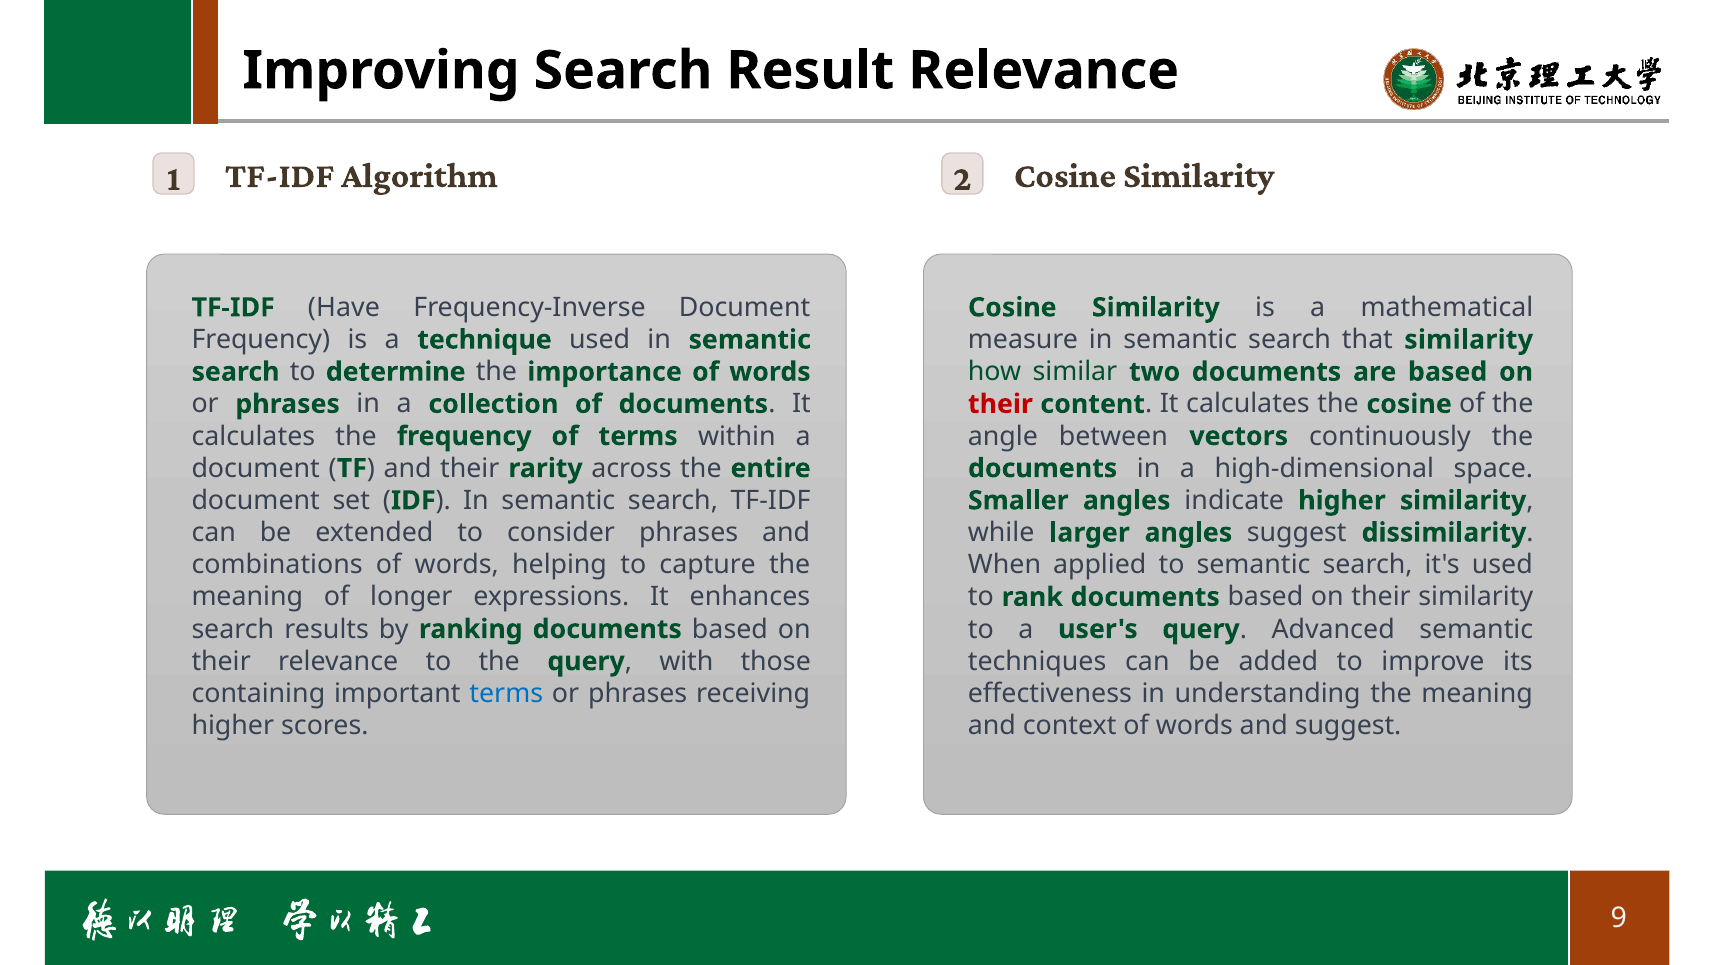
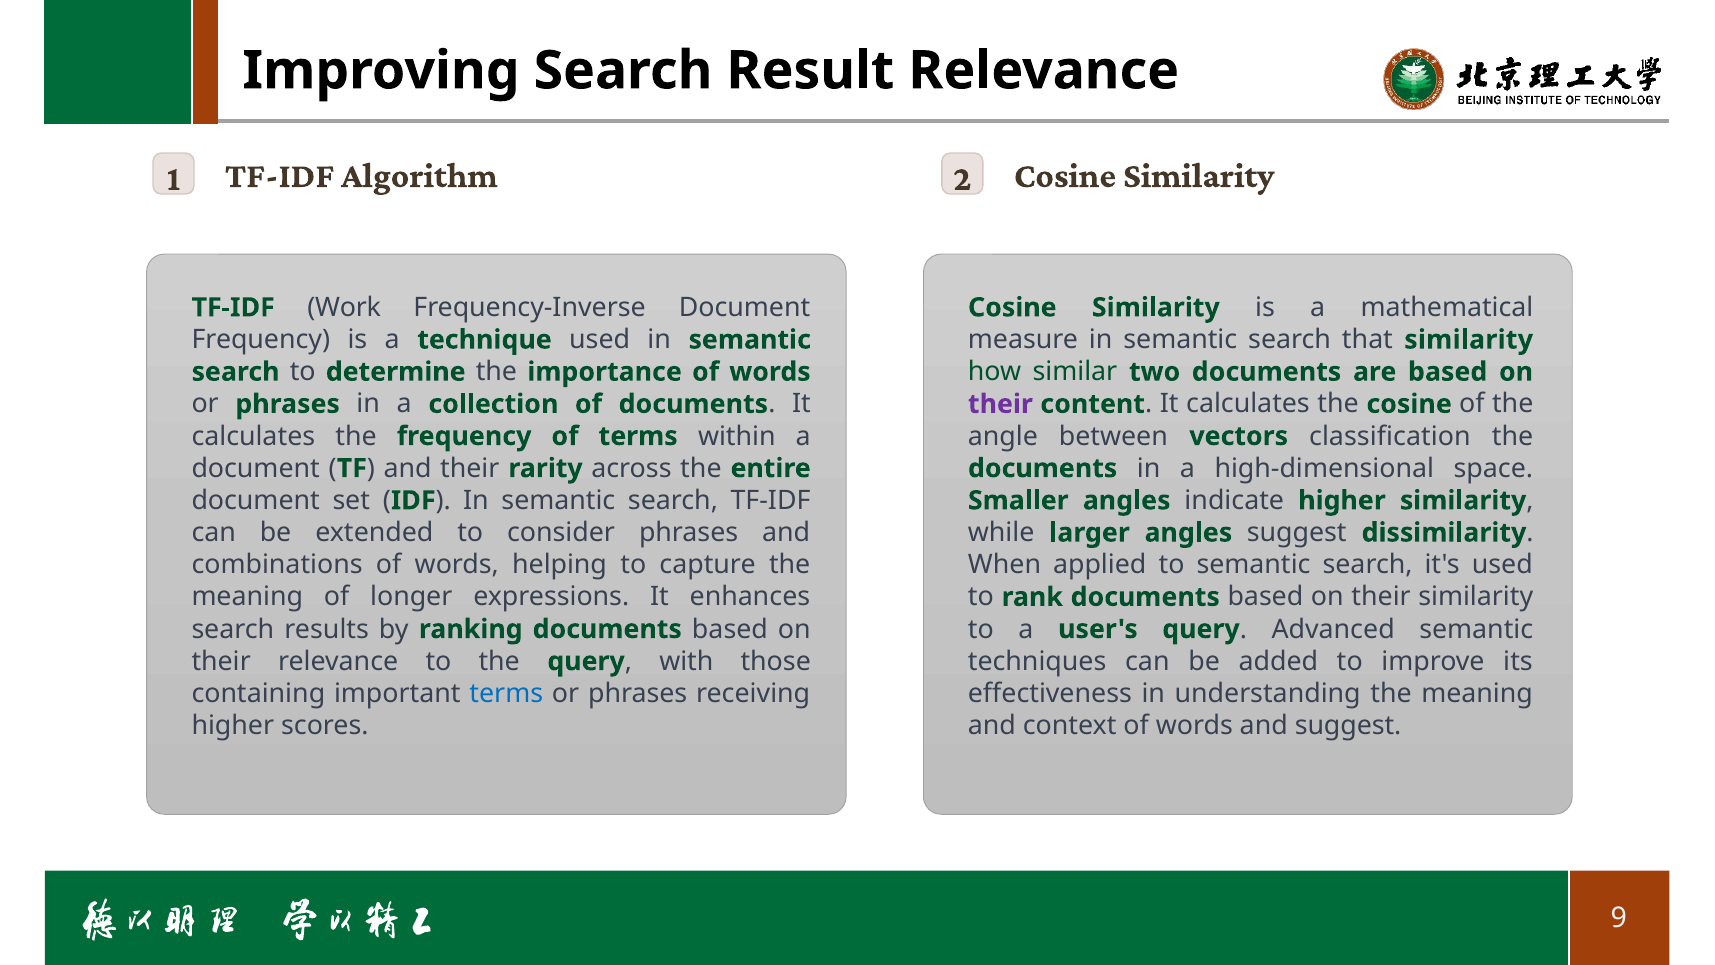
Have: Have -> Work
their at (1000, 404) colour: red -> purple
continuously: continuously -> classification
